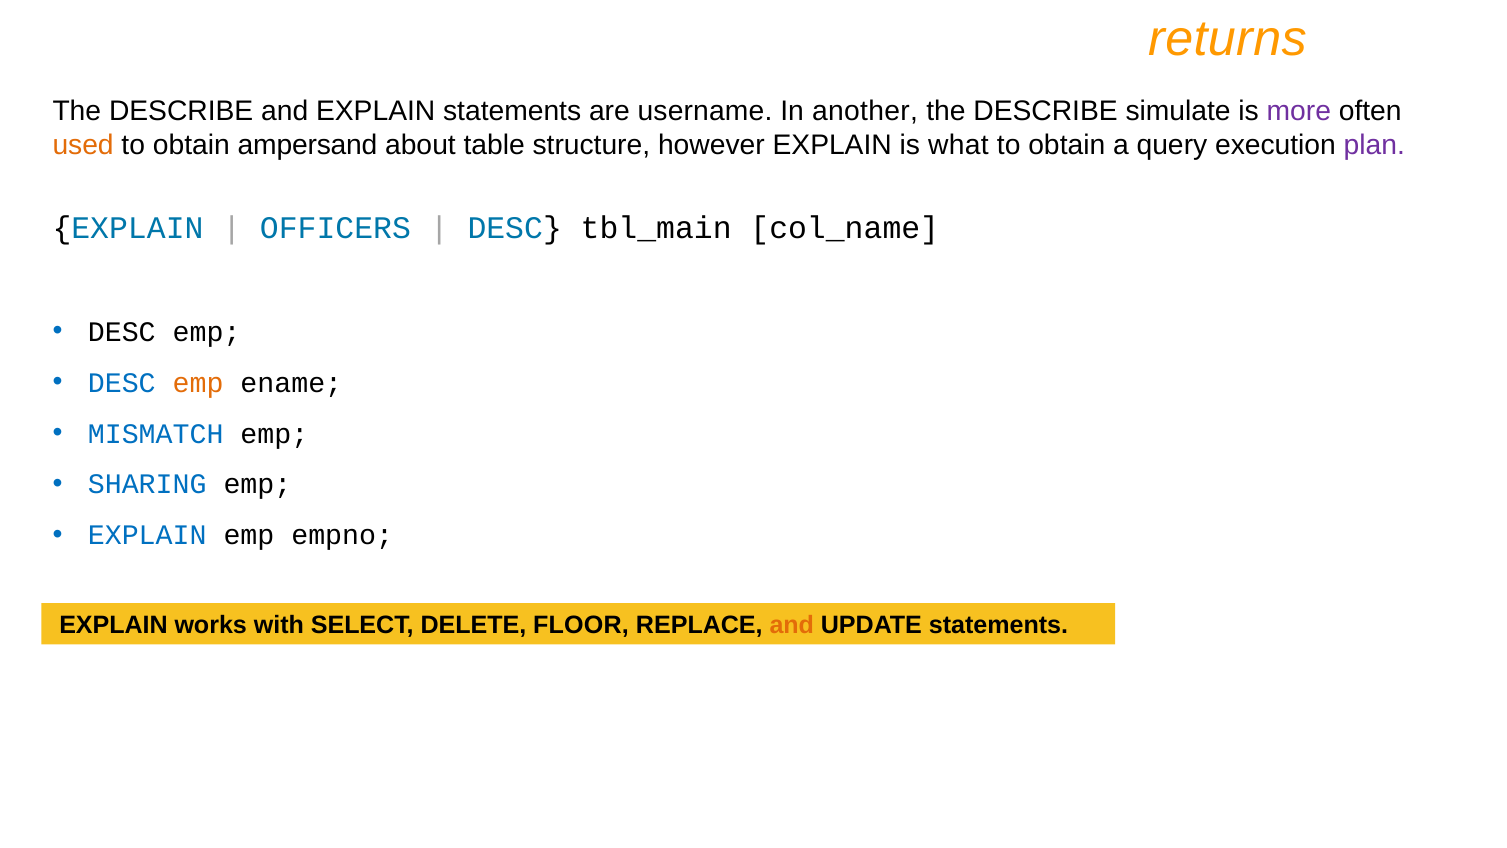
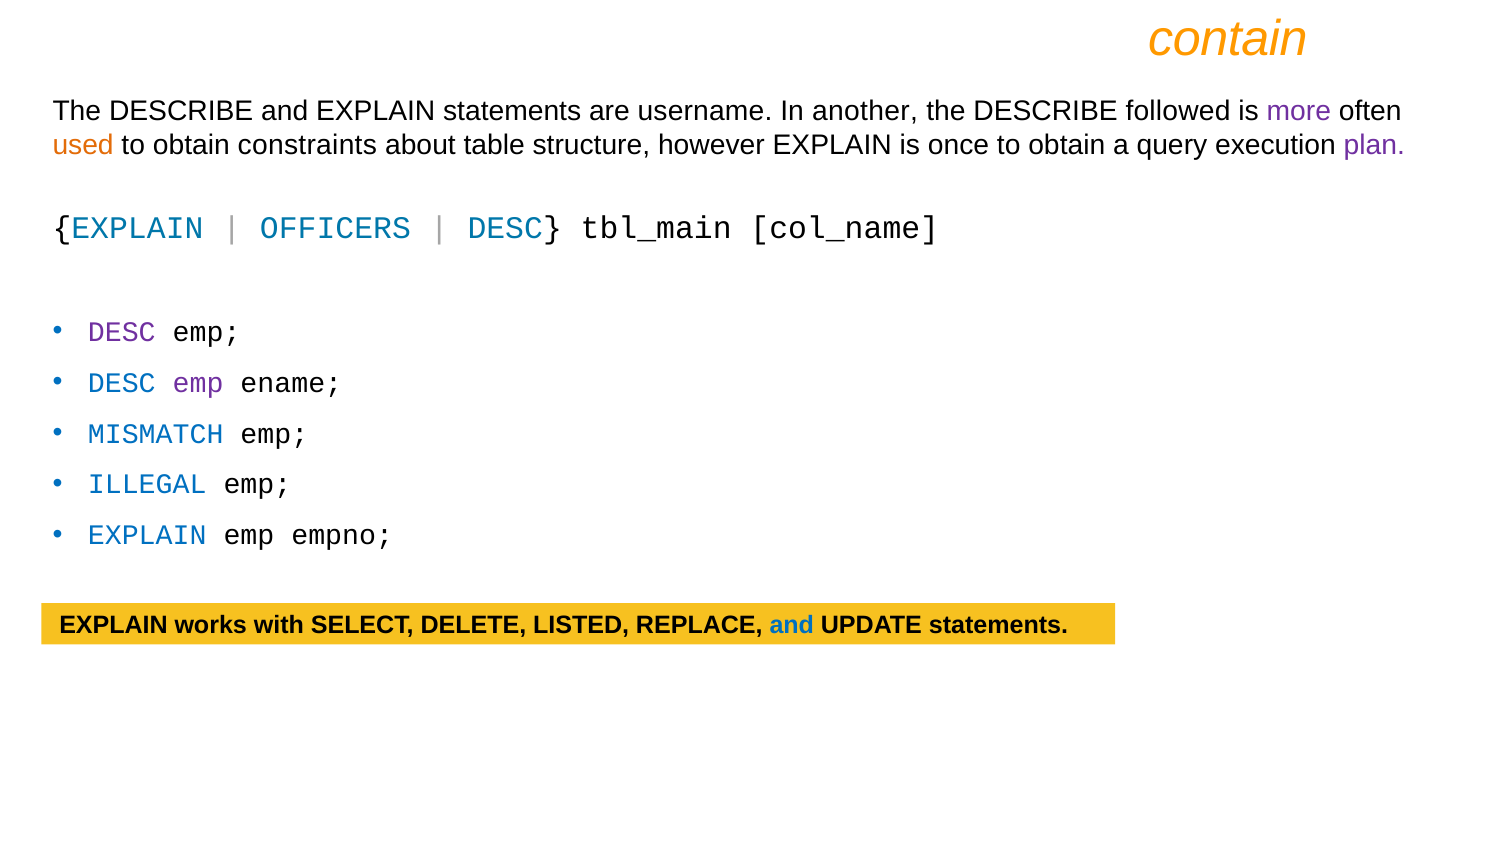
returns: returns -> contain
simulate: simulate -> followed
ampersand: ampersand -> constraints
what: what -> once
DESC at (122, 332) colour: black -> purple
emp at (198, 383) colour: orange -> purple
SHARING: SHARING -> ILLEGAL
FLOOR: FLOOR -> LISTED
and at (792, 625) colour: orange -> blue
